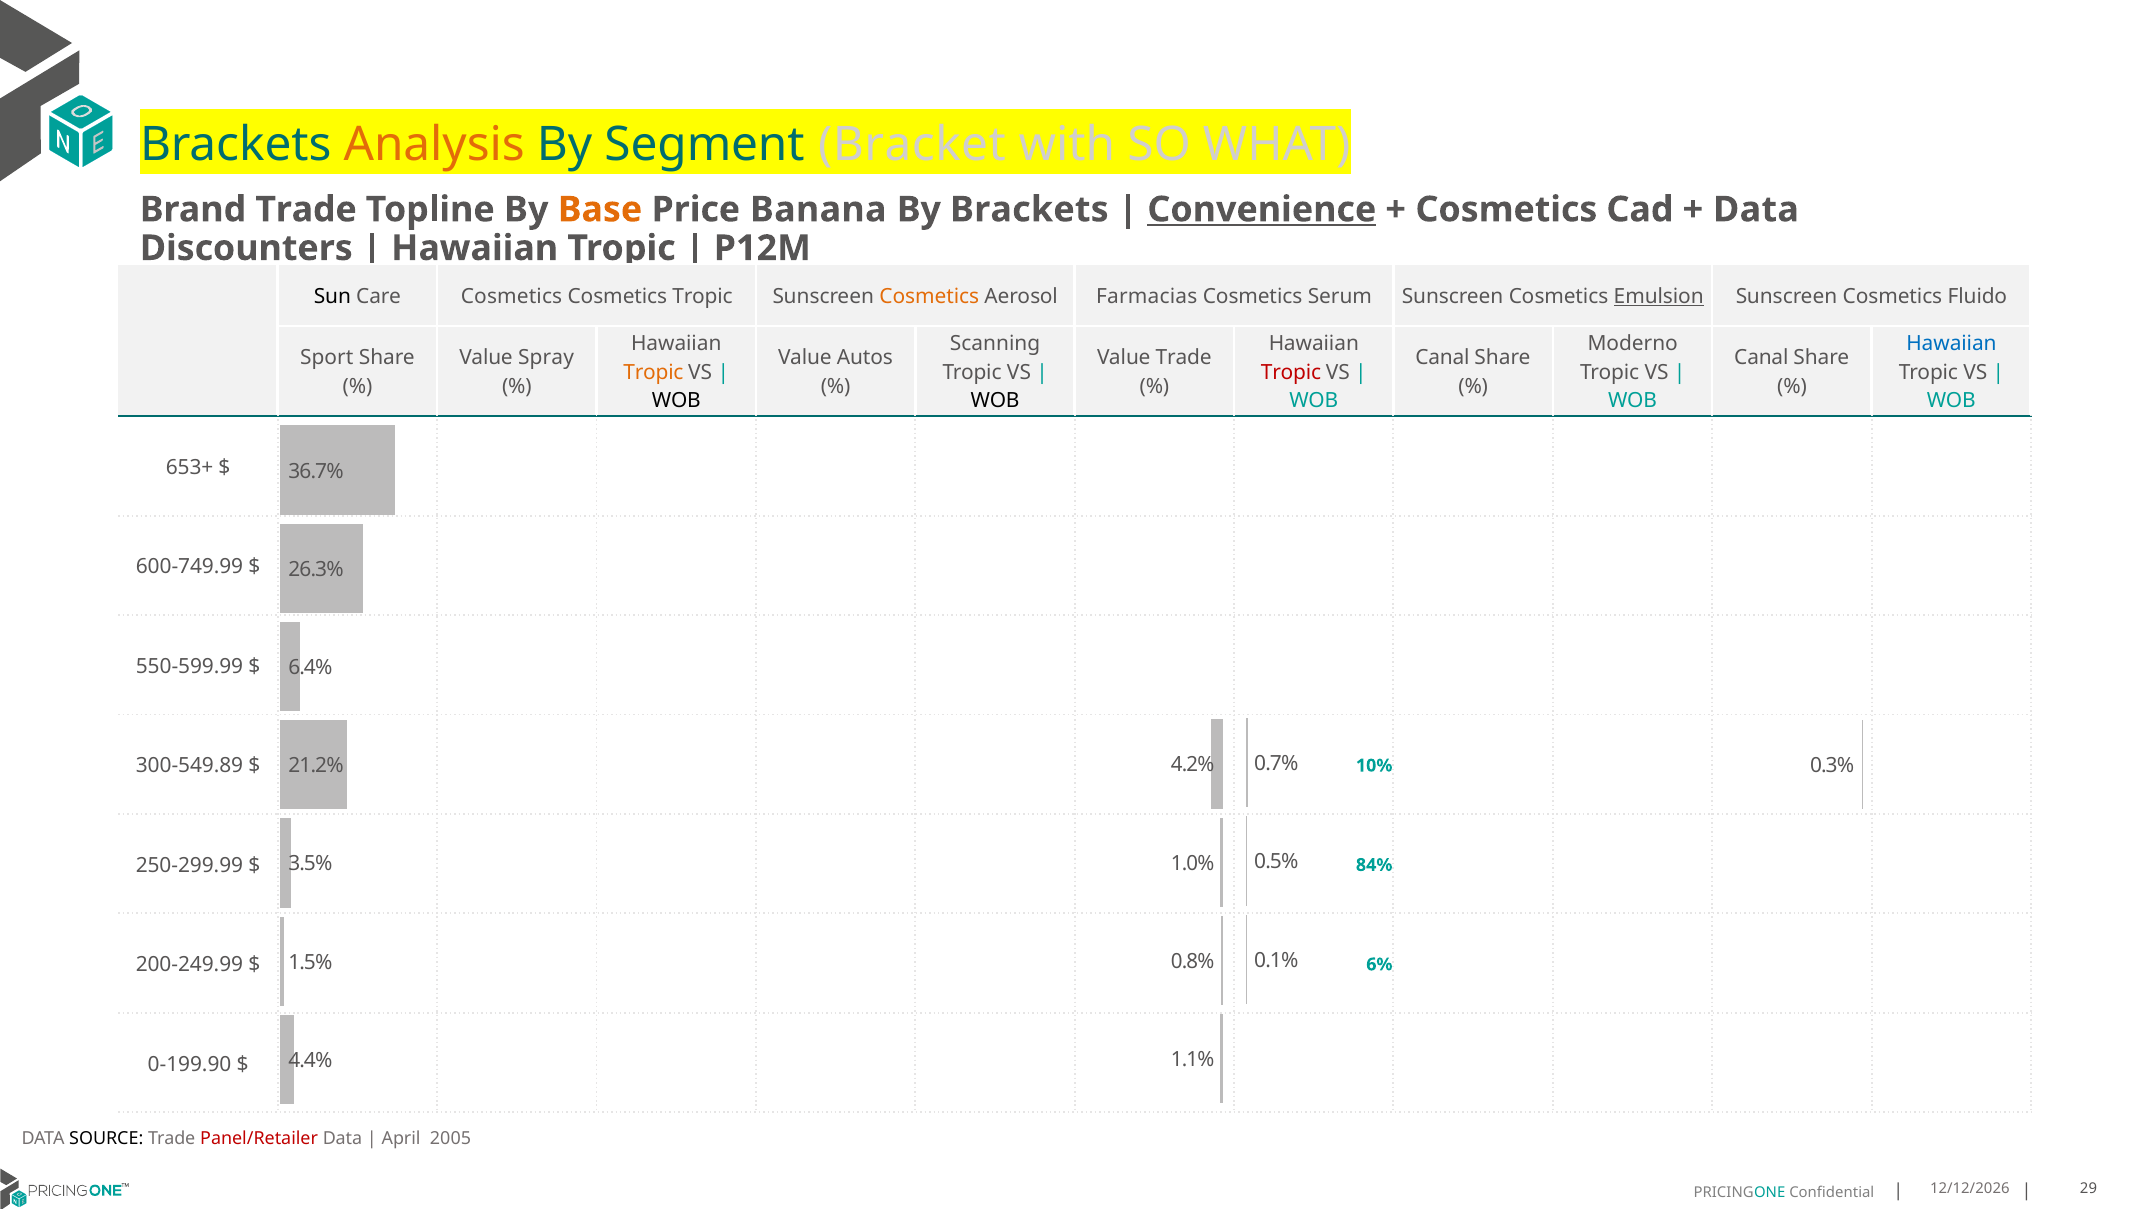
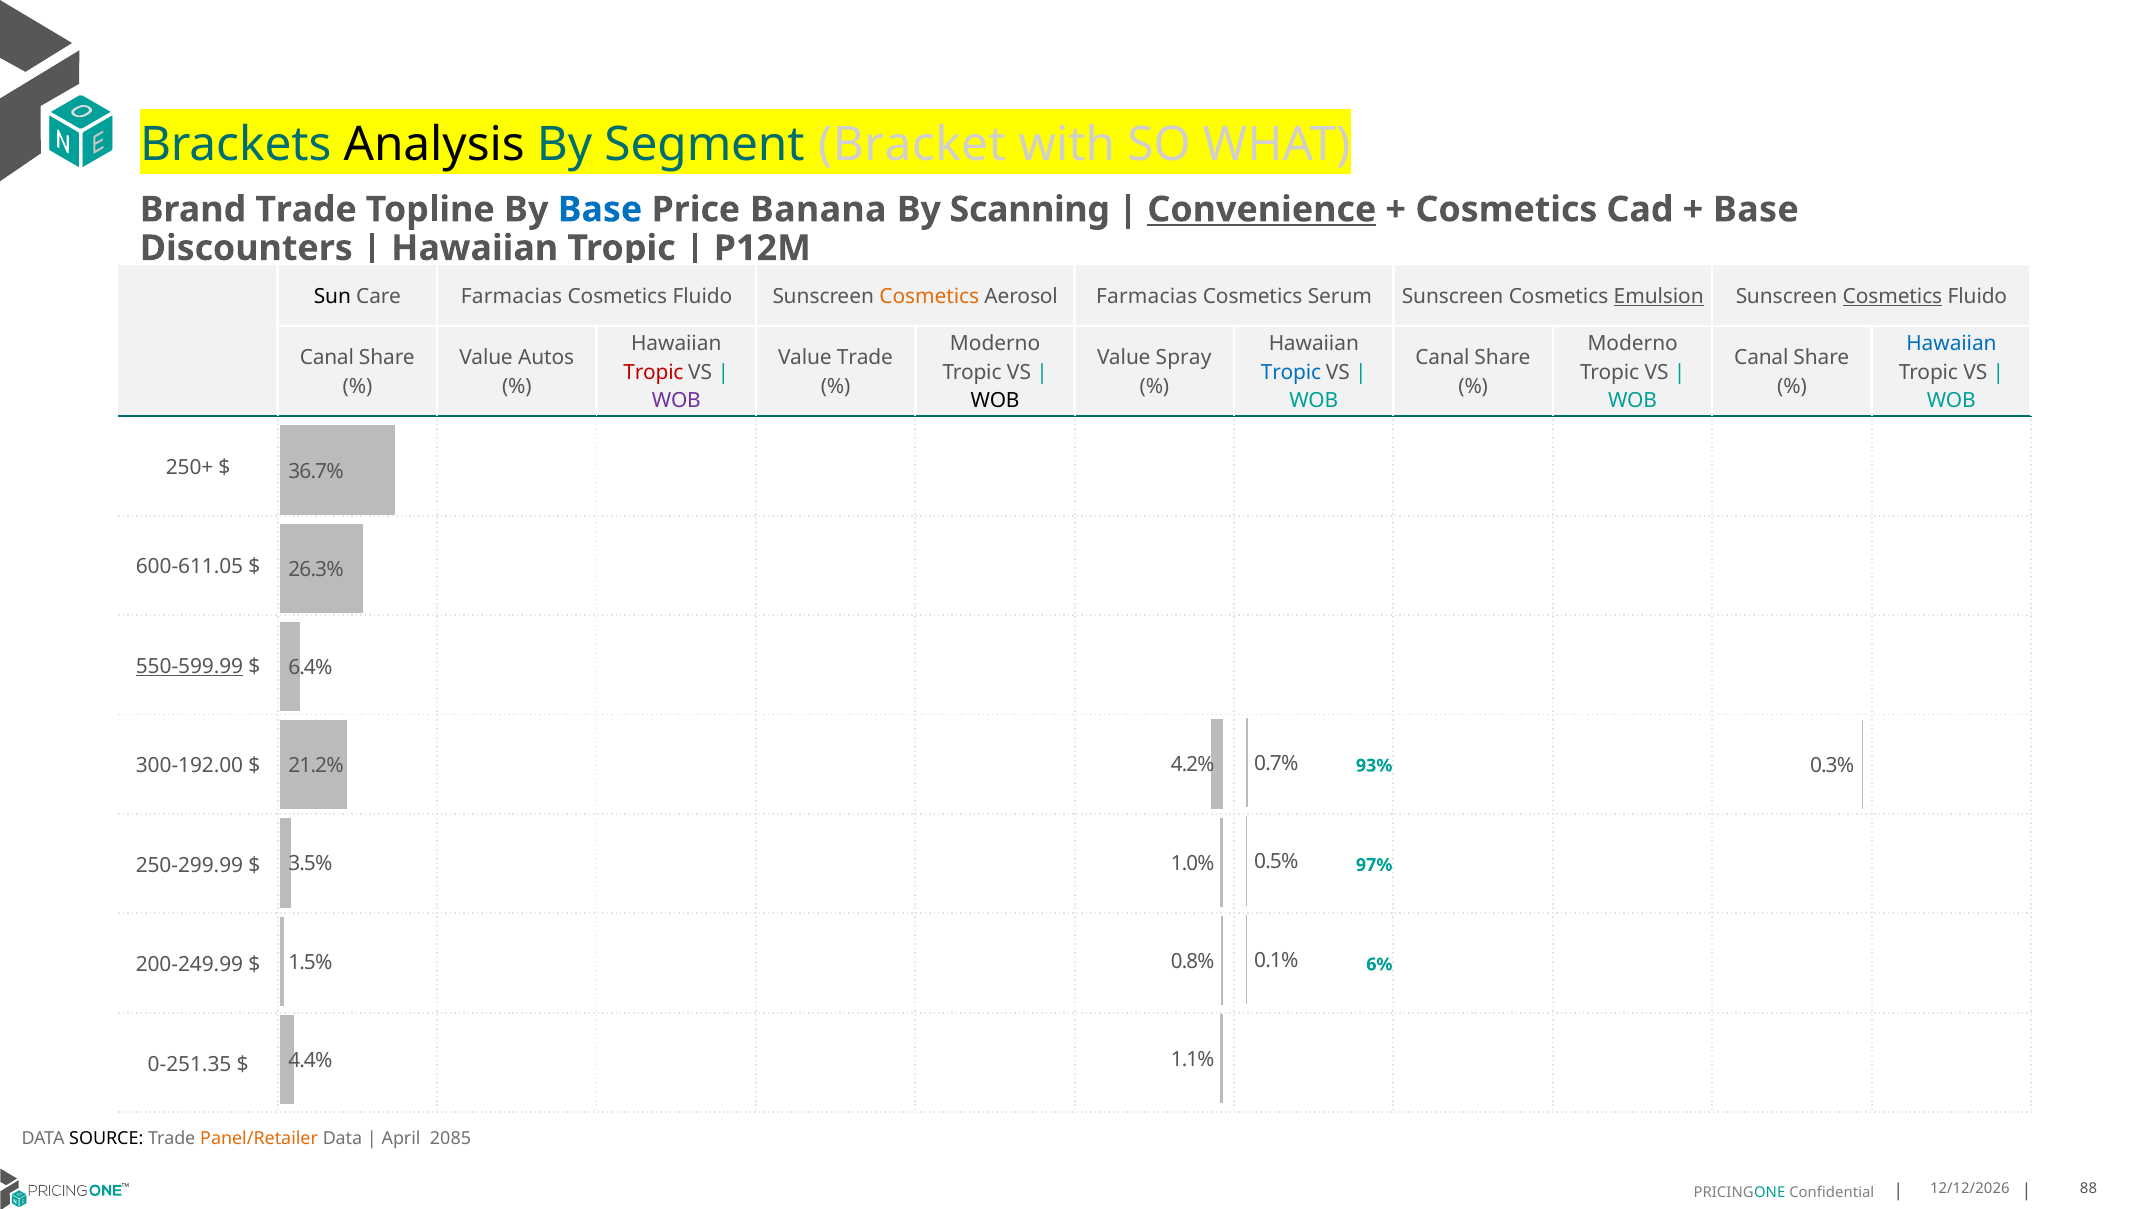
Analysis colour: orange -> black
Base at (600, 210) colour: orange -> blue
By Brackets: Brackets -> Scanning
Data at (1756, 210): Data -> Base
Care Cosmetics: Cosmetics -> Farmacias
Tropic at (702, 296): Tropic -> Fluido
Cosmetics at (1892, 296) underline: none -> present
Scanning at (995, 344): Scanning -> Moderno
Sport at (327, 358): Sport -> Canal
Spray: Spray -> Autos
Value Autos: Autos -> Trade
Value Trade: Trade -> Spray
Tropic at (653, 372) colour: orange -> red
Tropic at (1291, 372) colour: red -> blue
WOB at (676, 401) colour: black -> purple
653+: 653+ -> 250+
600-749.99: 600-749.99 -> 600-611.05
550-599.99 underline: none -> present
300-549.89: 300-549.89 -> 300-192.00
10%: 10% -> 93%
84%: 84% -> 97%
0-199.90: 0-199.90 -> 0-251.35
Panel/Retailer colour: red -> orange
2005: 2005 -> 2085
29: 29 -> 88
